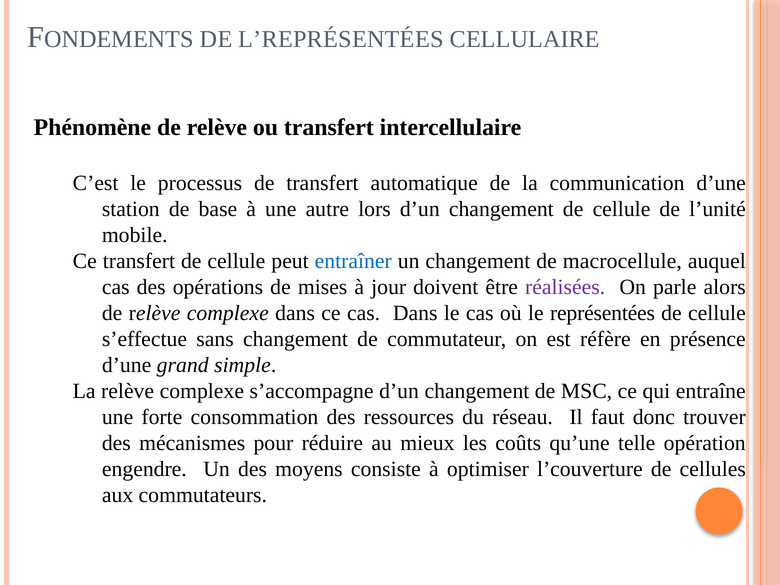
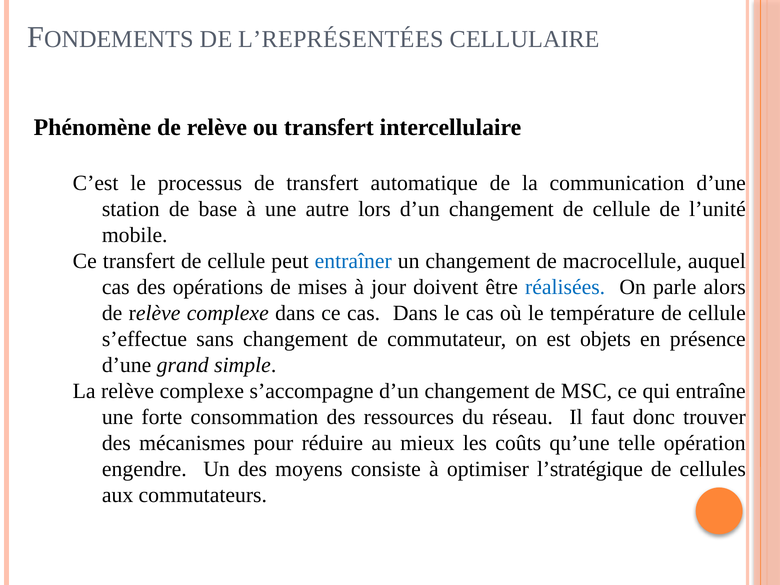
réalisées colour: purple -> blue
représentées: représentées -> température
réfère: réfère -> objets
l’couverture: l’couverture -> l’stratégique
